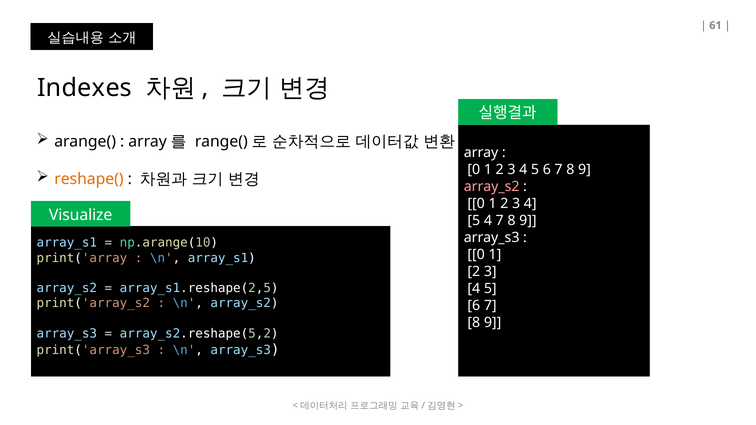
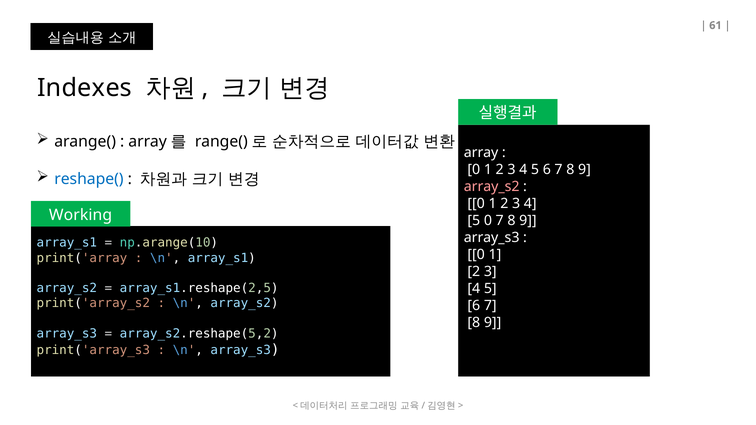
reshape( colour: orange -> blue
Visualize: Visualize -> Working
5 4: 4 -> 0
